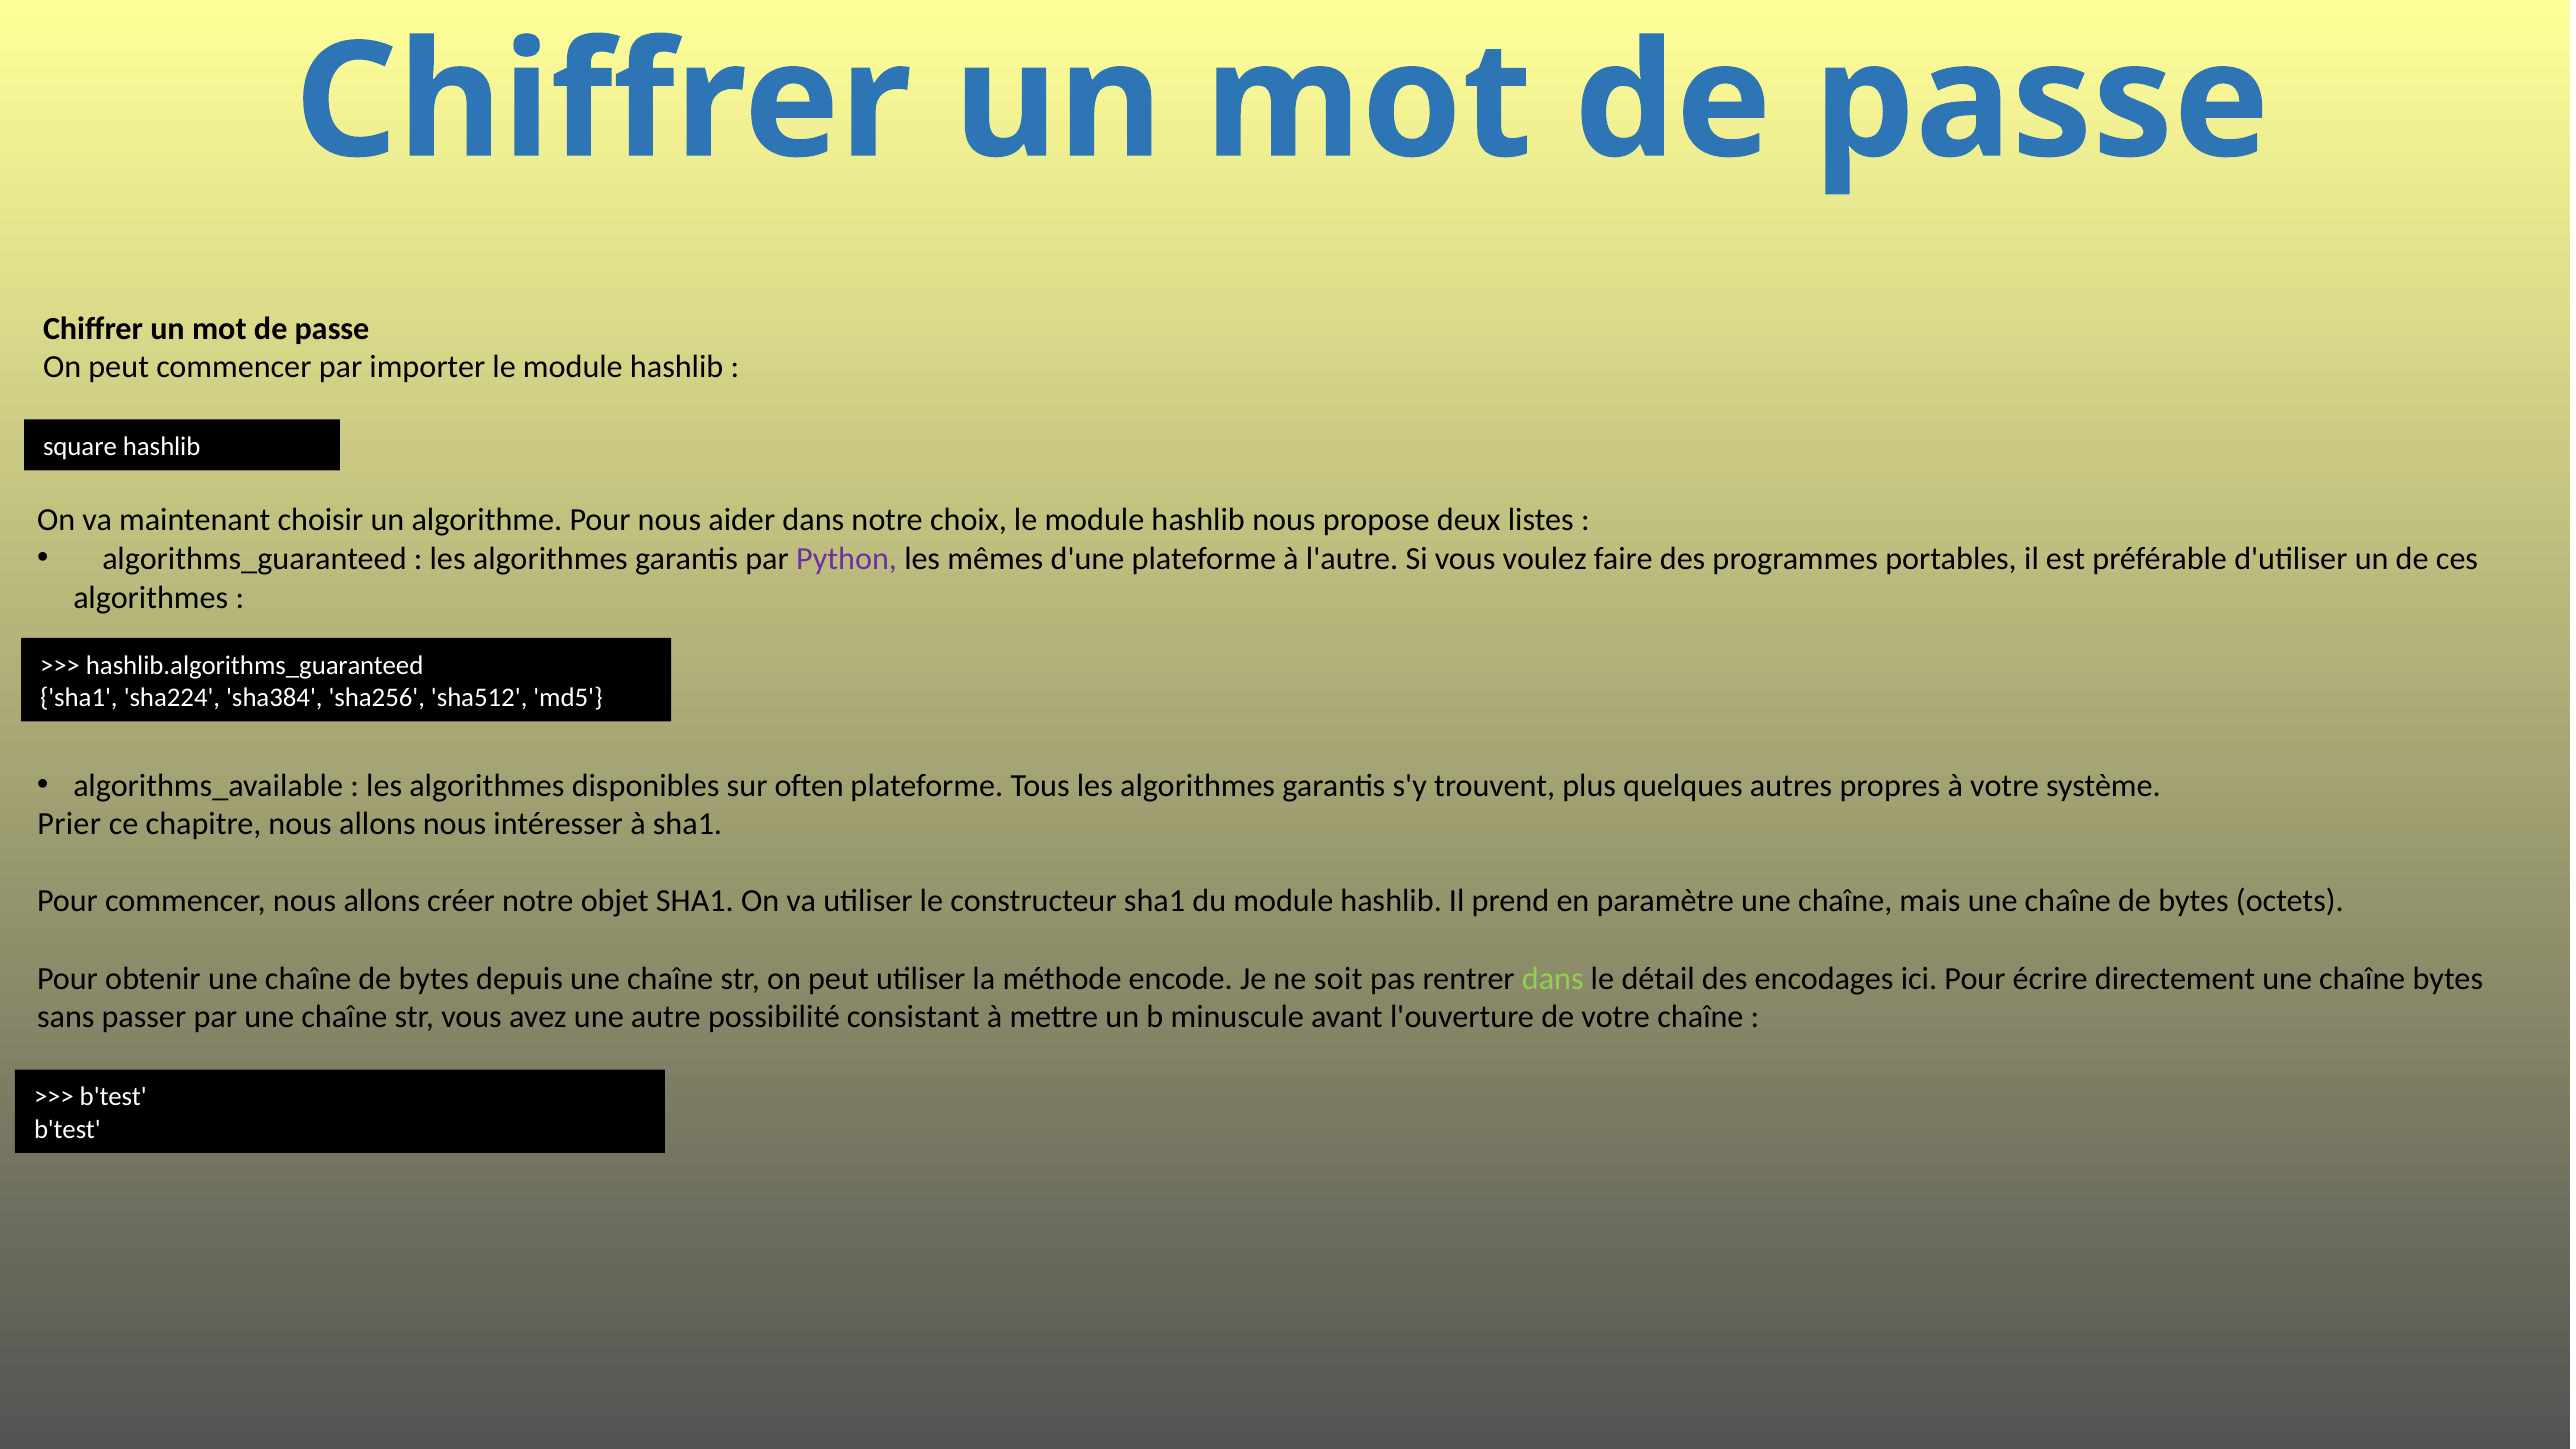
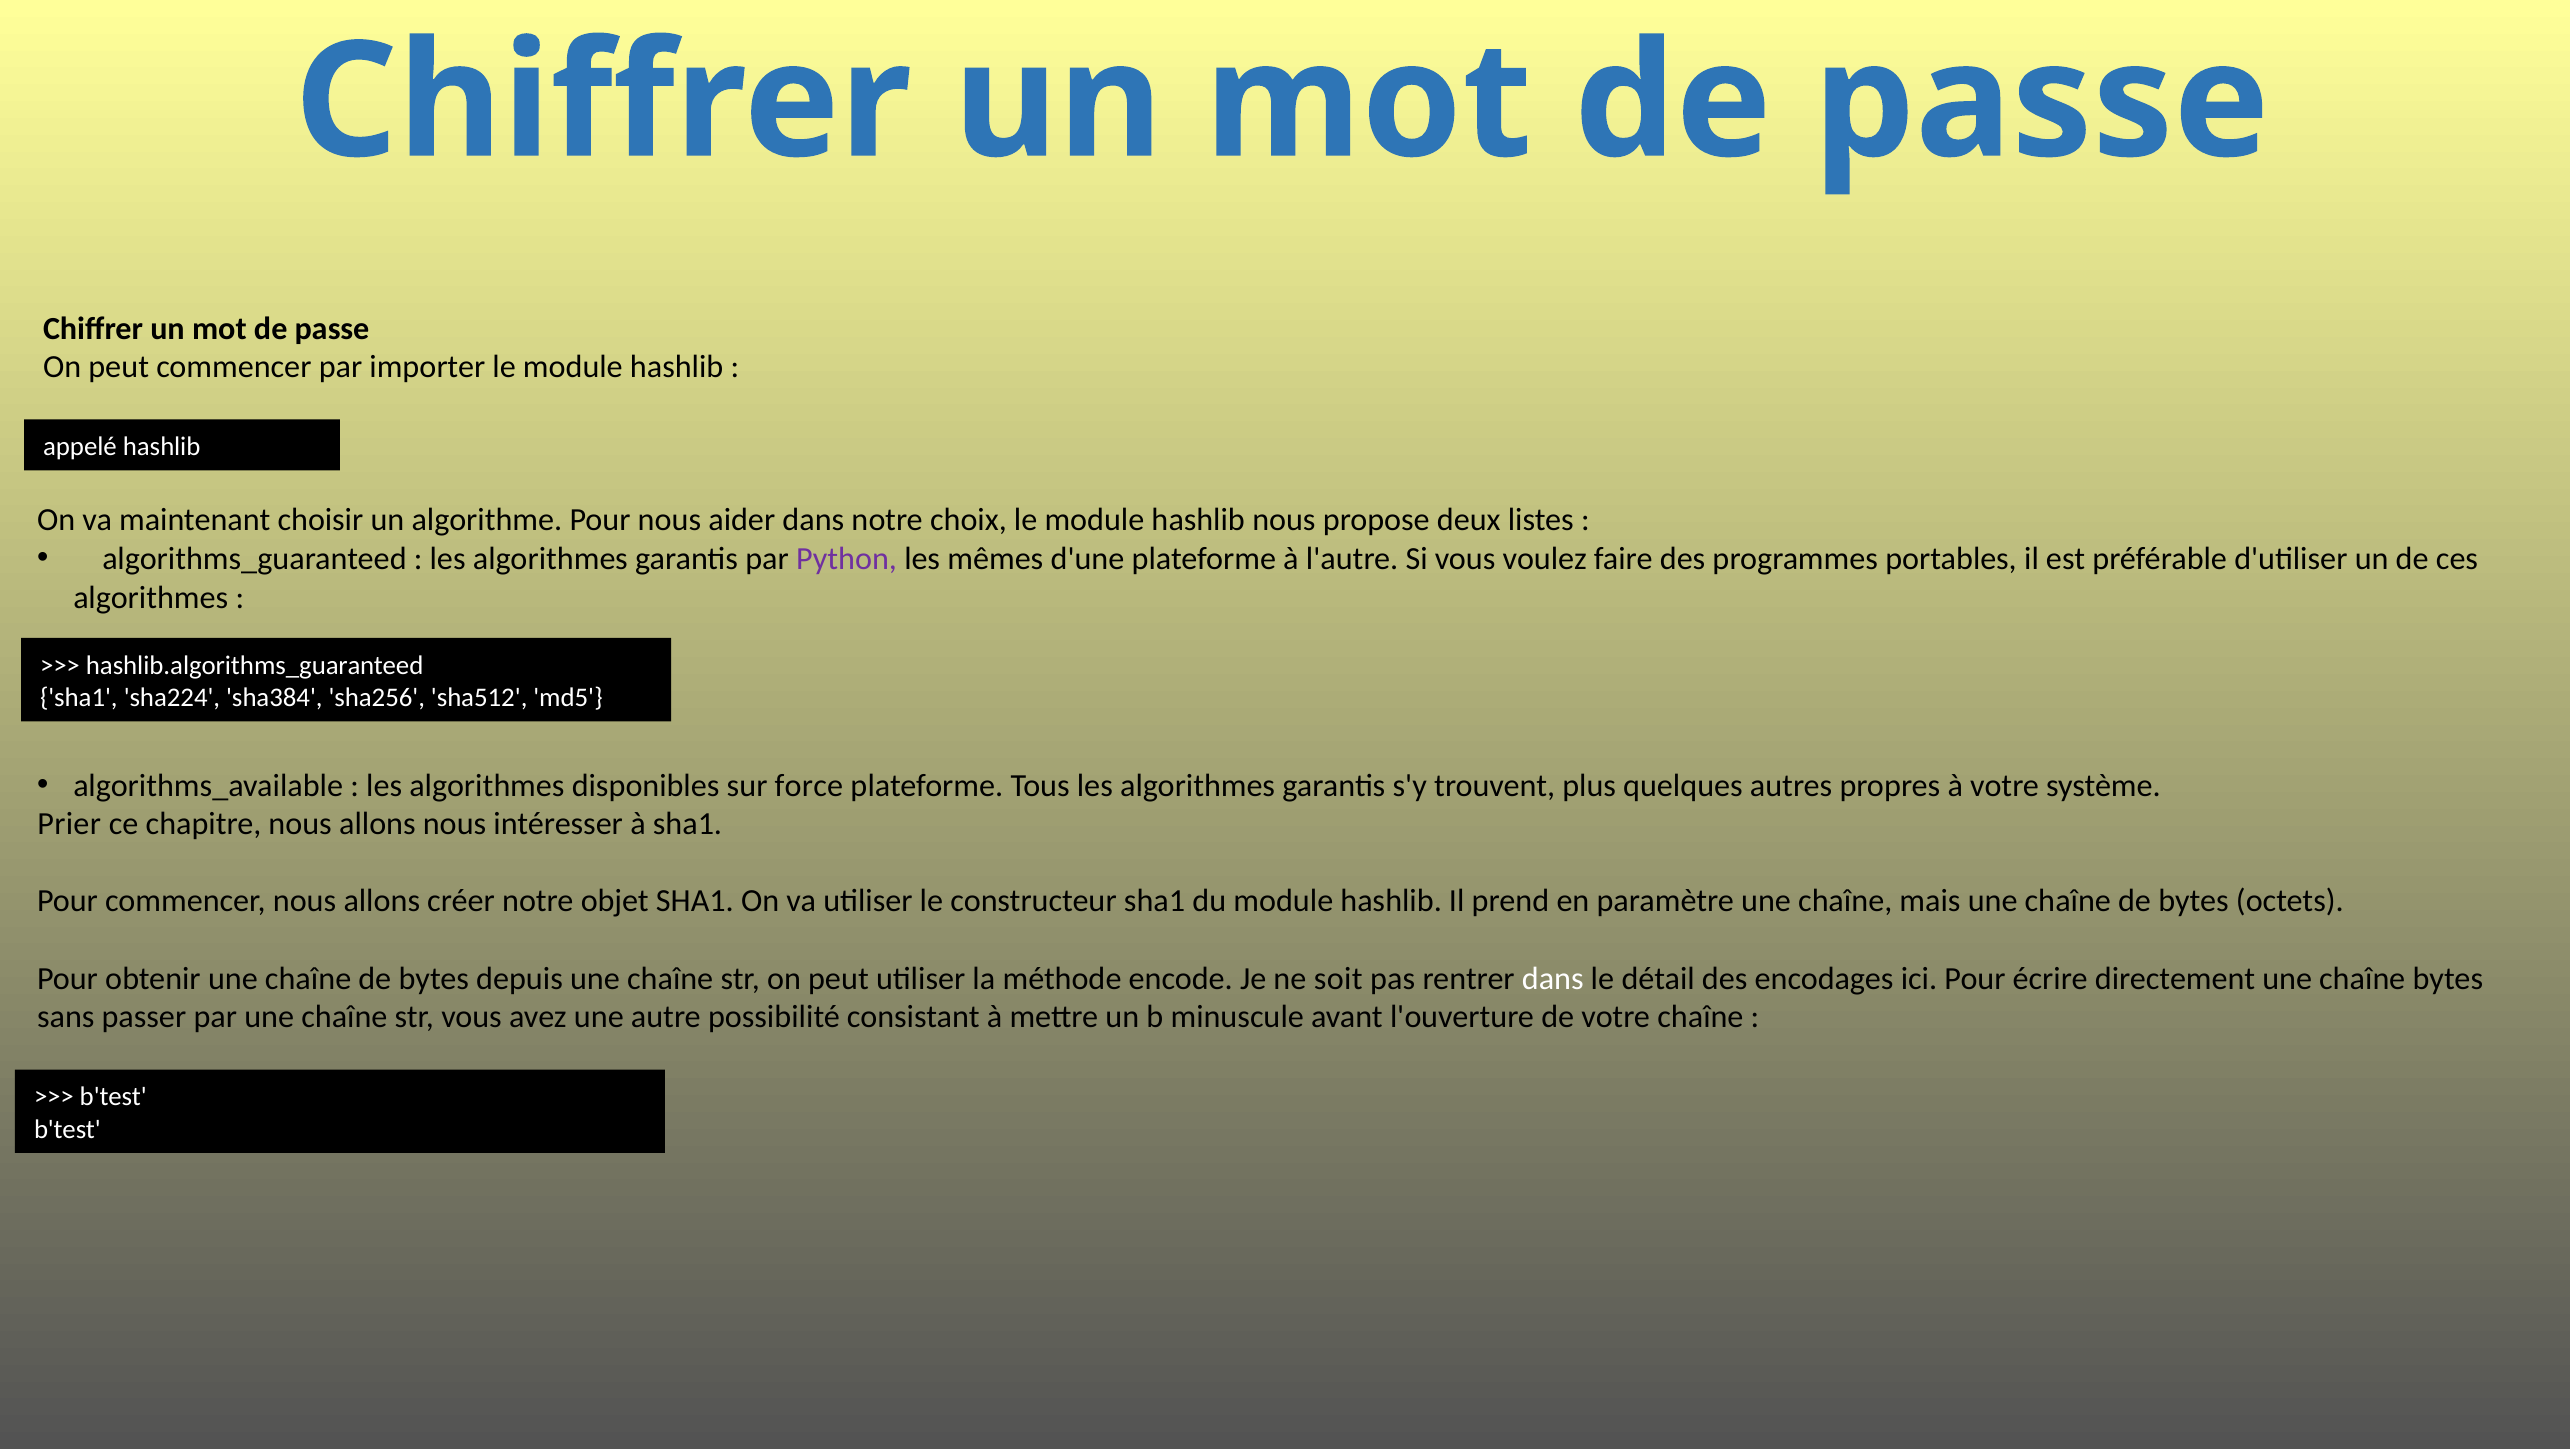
square: square -> appelé
often: often -> force
dans at (1553, 979) colour: light green -> white
